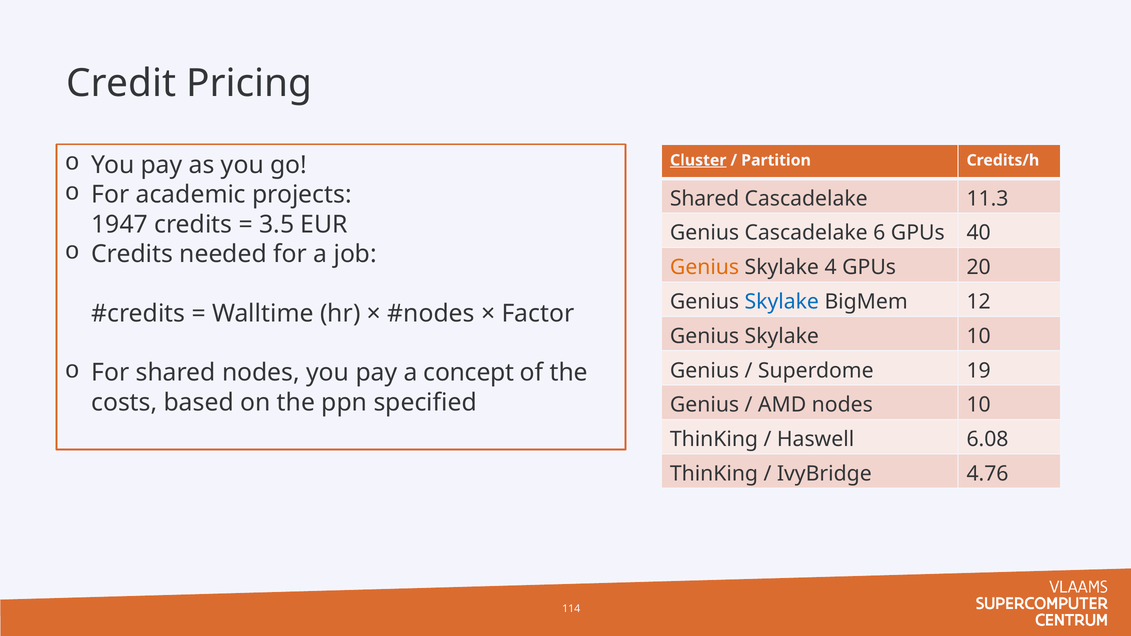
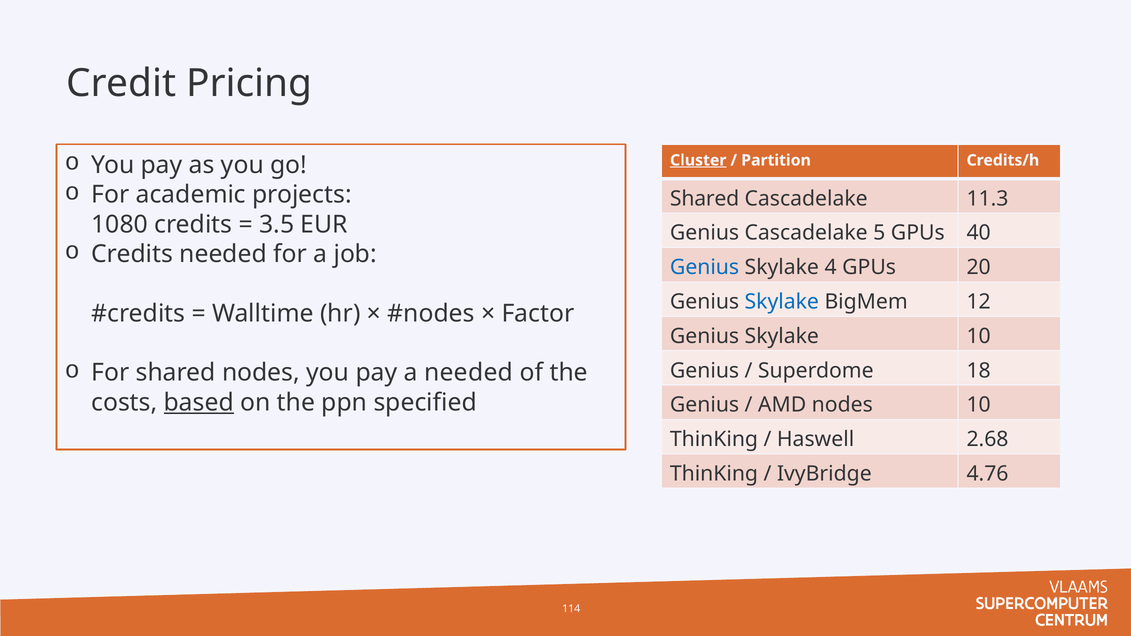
1947: 1947 -> 1080
6: 6 -> 5
Genius at (705, 267) colour: orange -> blue
a concept: concept -> needed
19: 19 -> 18
based underline: none -> present
6.08: 6.08 -> 2.68
